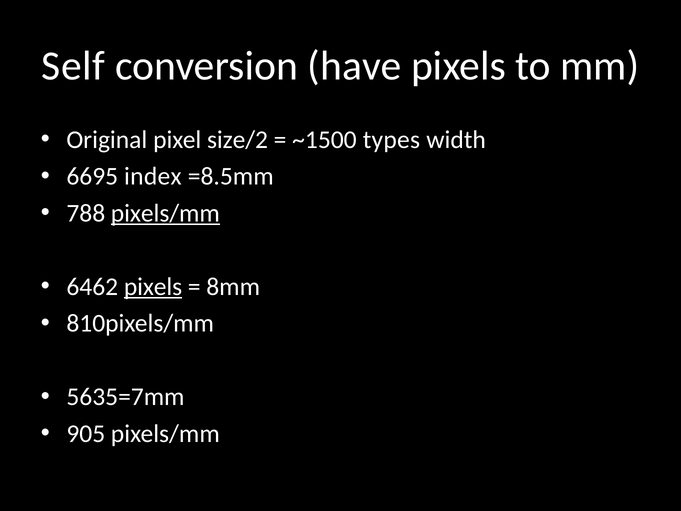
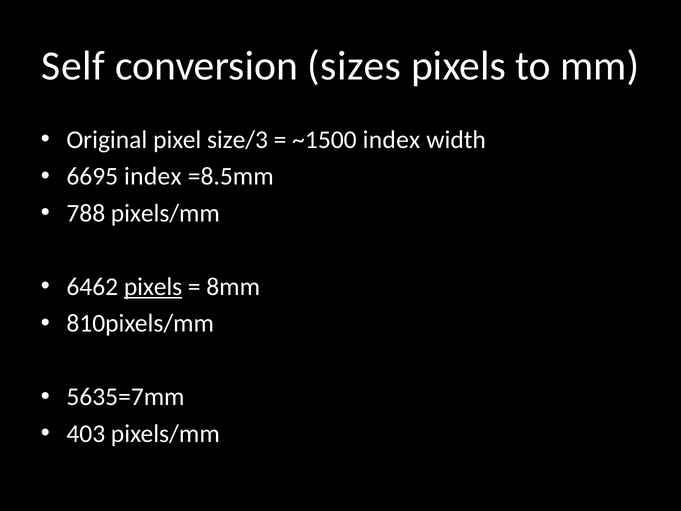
have: have -> sizes
size/2: size/2 -> size/3
~1500 types: types -> index
pixels/mm at (165, 213) underline: present -> none
905: 905 -> 403
